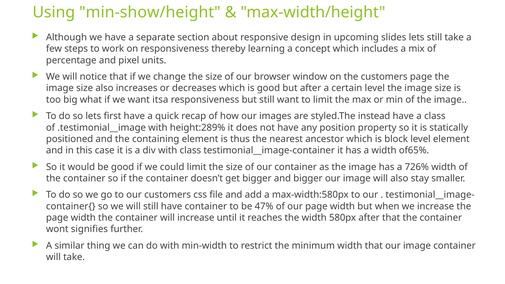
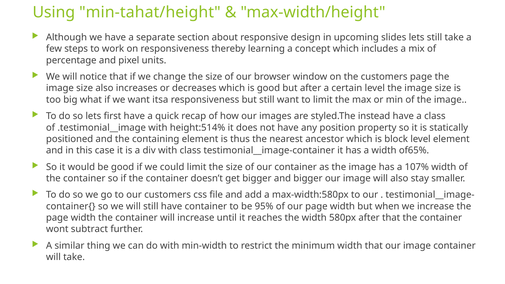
min-show/height: min-show/height -> min-tahat/height
height:289%: height:289% -> height:514%
726%: 726% -> 107%
47%: 47% -> 95%
signifies: signifies -> subtract
